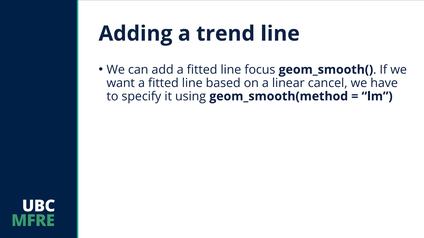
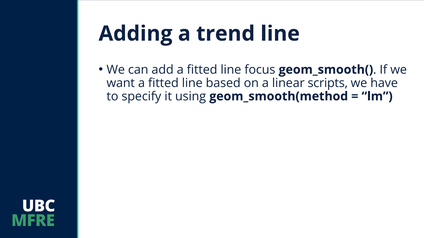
cancel: cancel -> scripts
